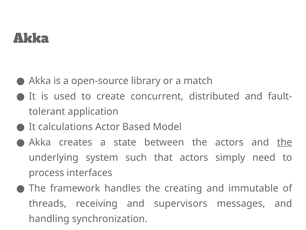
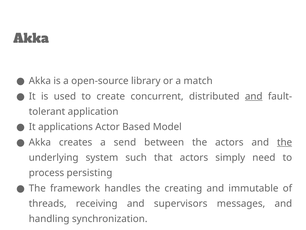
and at (254, 96) underline: none -> present
calculations: calculations -> applications
state: state -> send
interfaces: interfaces -> persisting
